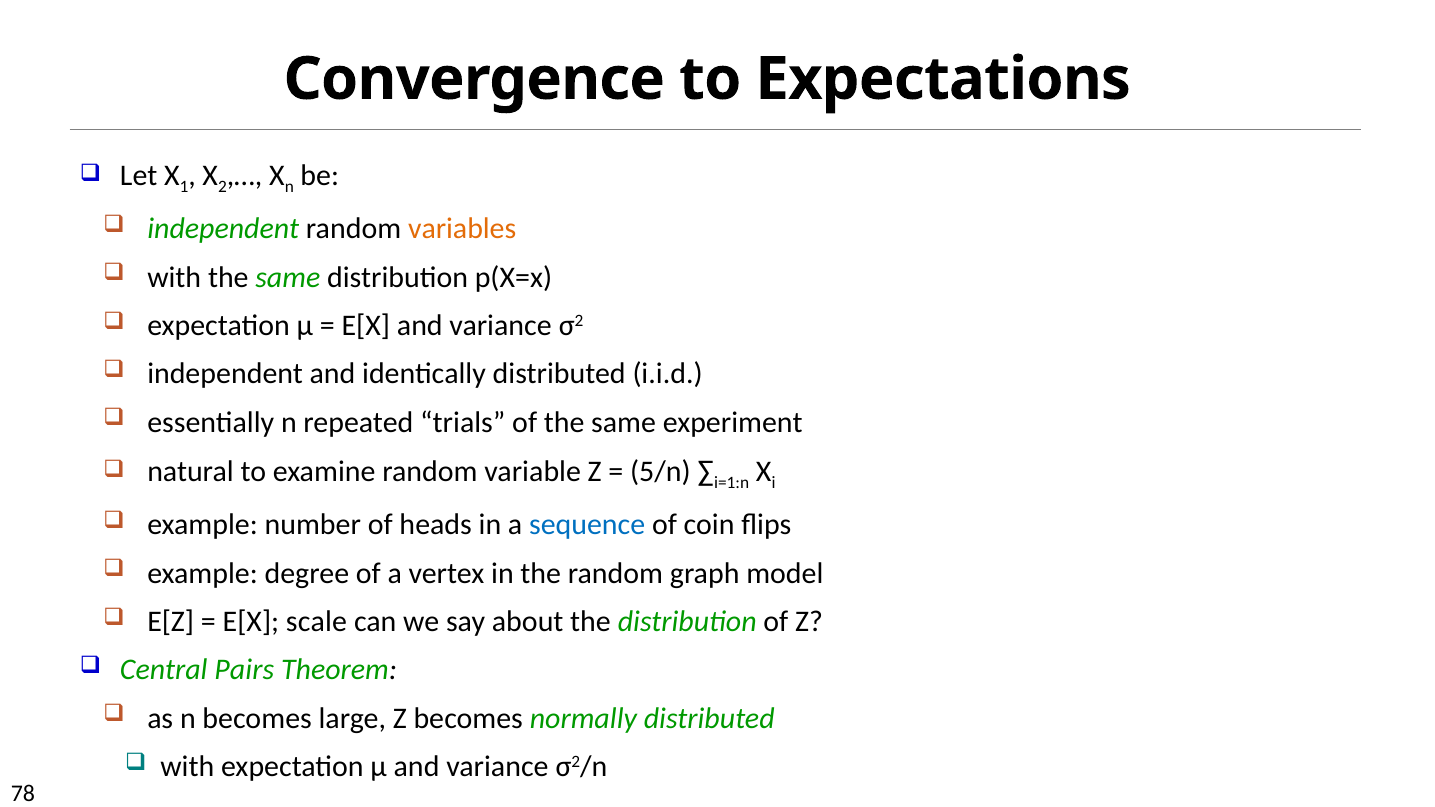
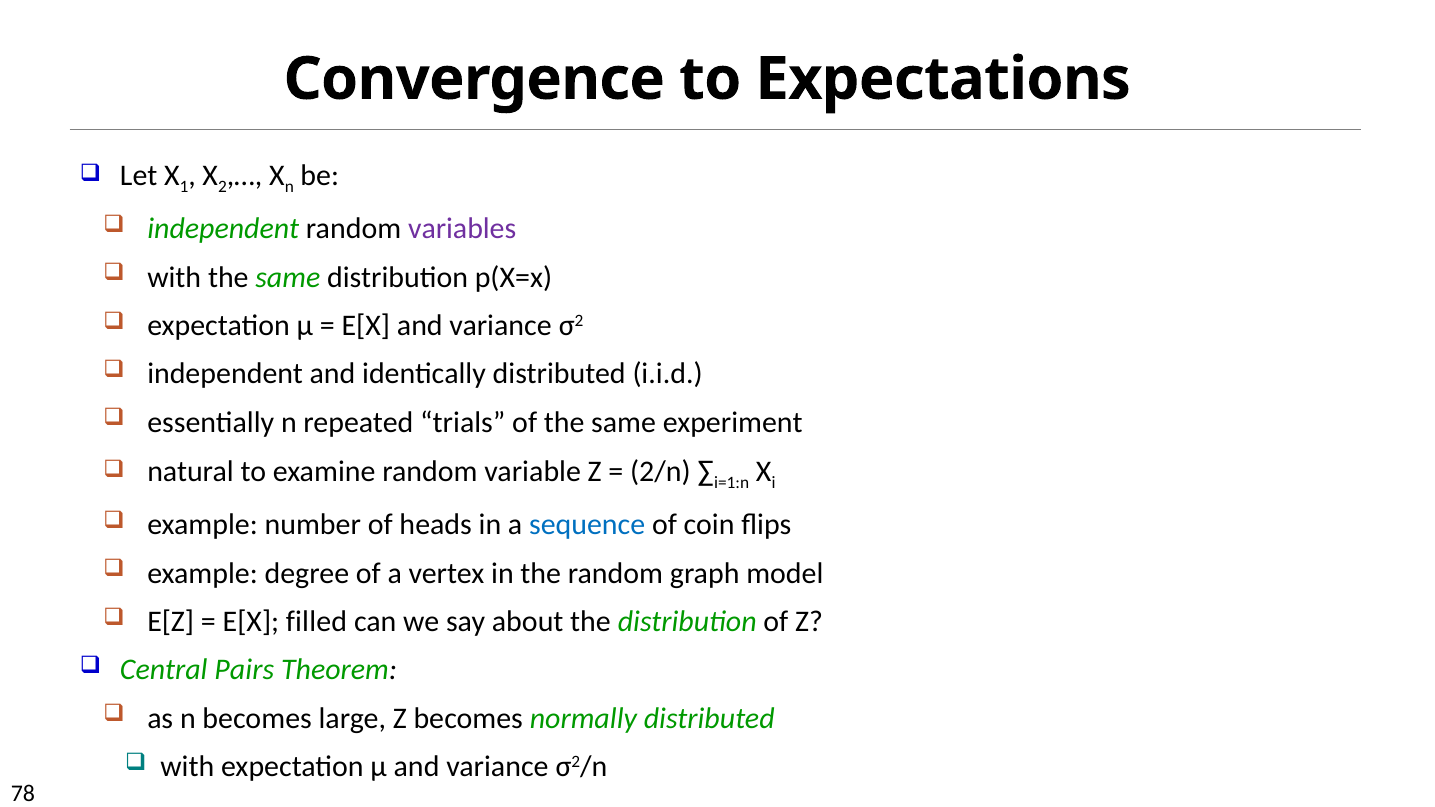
variables colour: orange -> purple
5/n: 5/n -> 2/n
scale: scale -> filled
